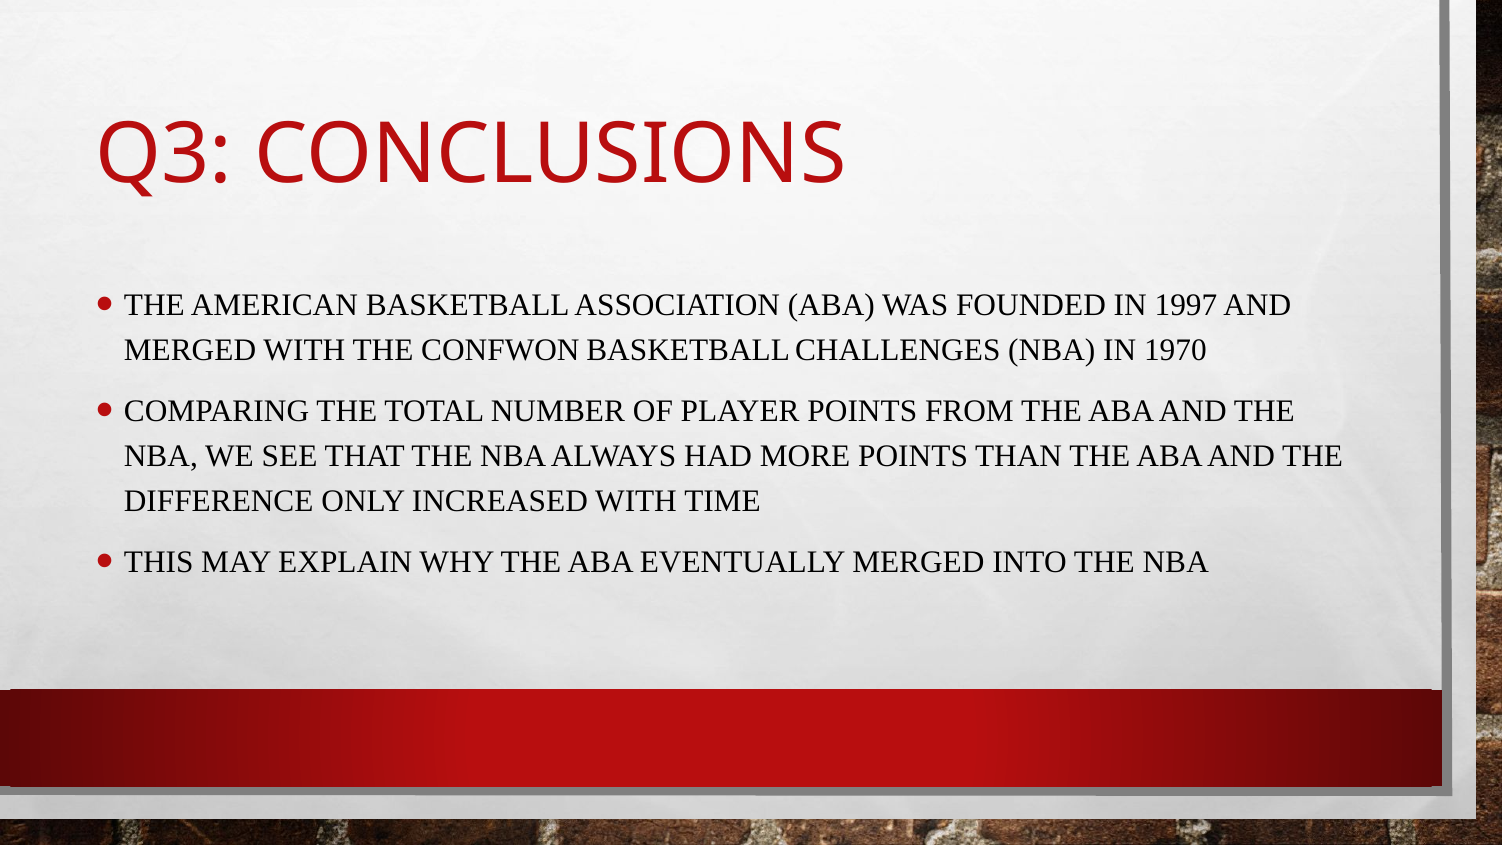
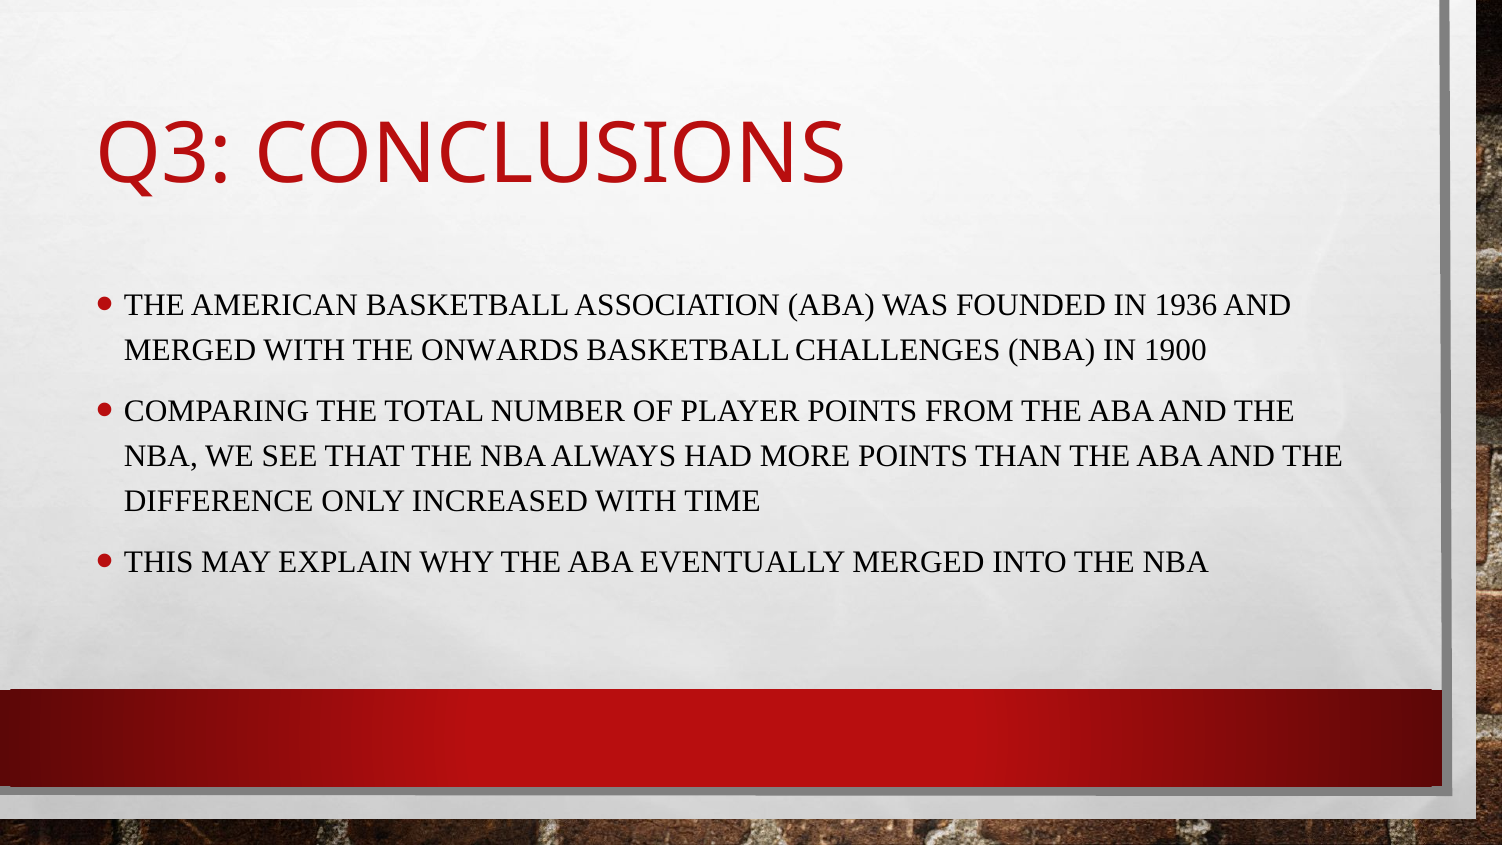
1997: 1997 -> 1936
CONFWON: CONFWON -> ONWARDS
1970: 1970 -> 1900
